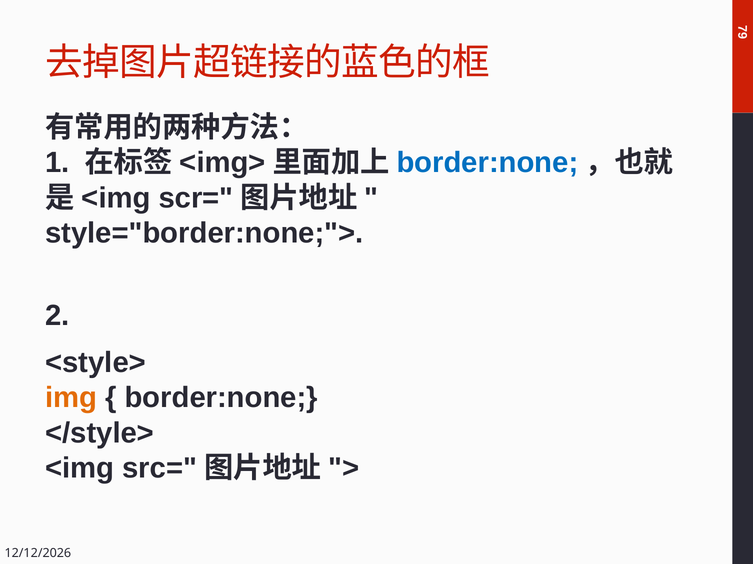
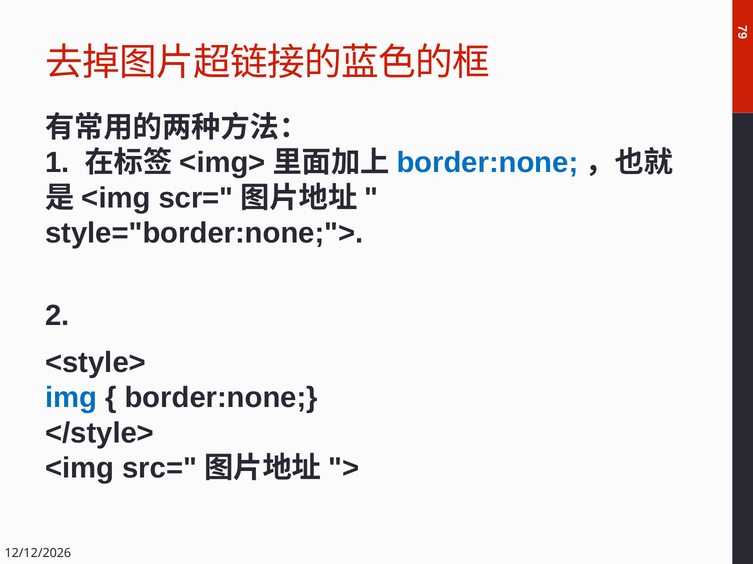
img colour: orange -> blue
